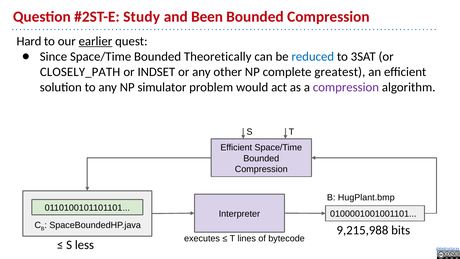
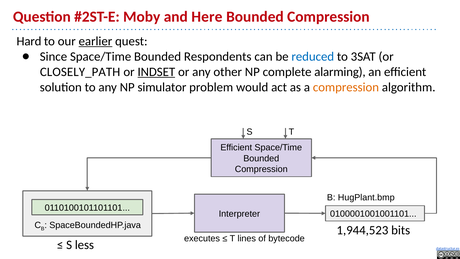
Study: Study -> Moby
Been: Been -> Here
Theoretically: Theoretically -> Respondents
INDSET underline: none -> present
greatest: greatest -> alarming
compression at (346, 87) colour: purple -> orange
9,215,988: 9,215,988 -> 1,944,523
